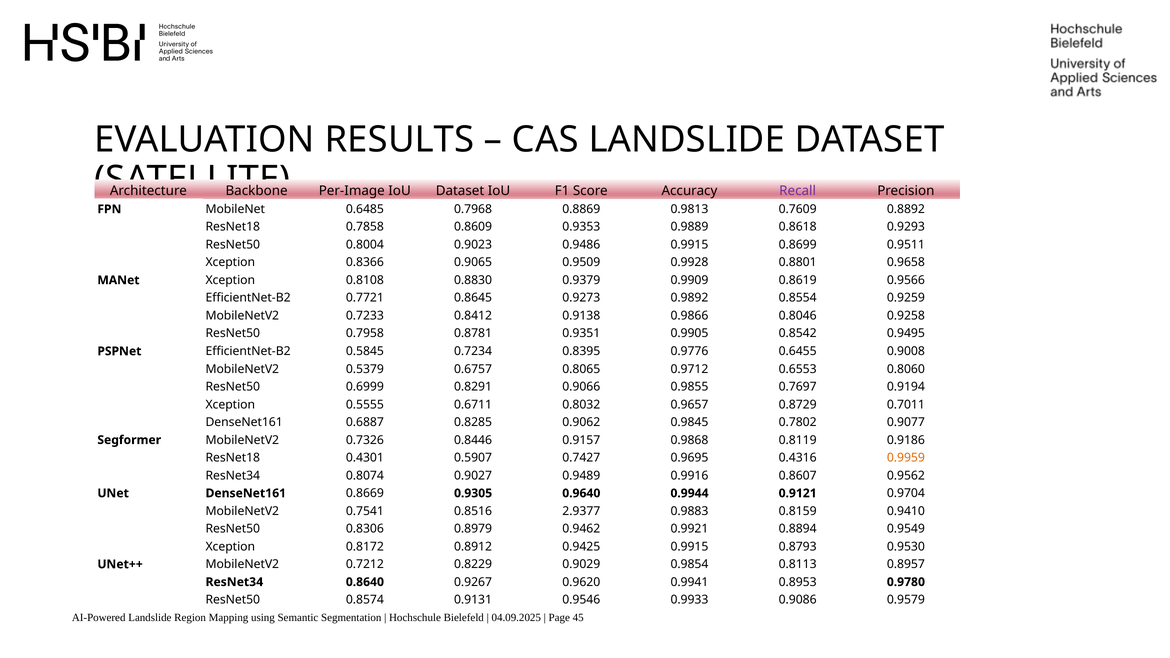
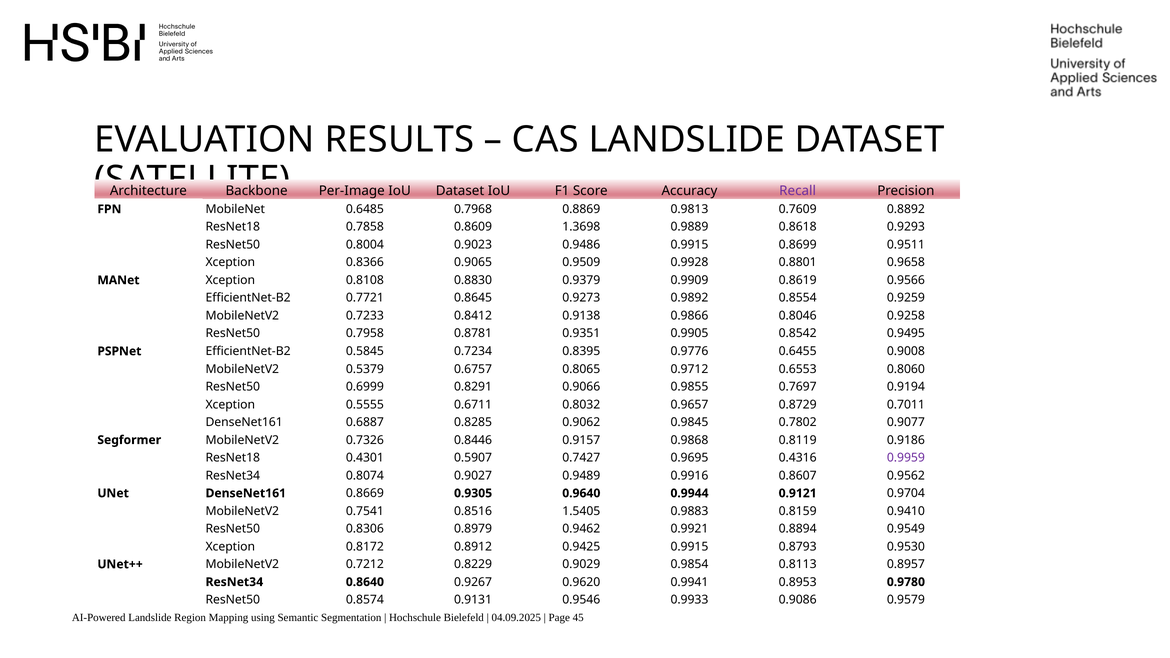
0.9353: 0.9353 -> 1.3698
0.9959 colour: orange -> purple
2.9377: 2.9377 -> 1.5405
